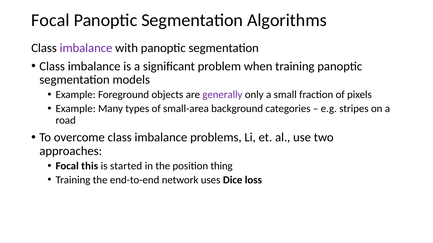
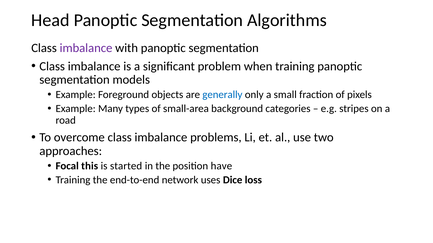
Focal at (50, 20): Focal -> Head
generally colour: purple -> blue
thing: thing -> have
